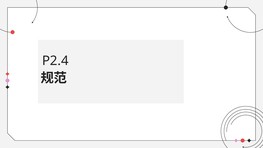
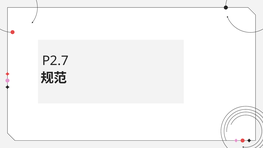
P2.4: P2.4 -> P2.7
